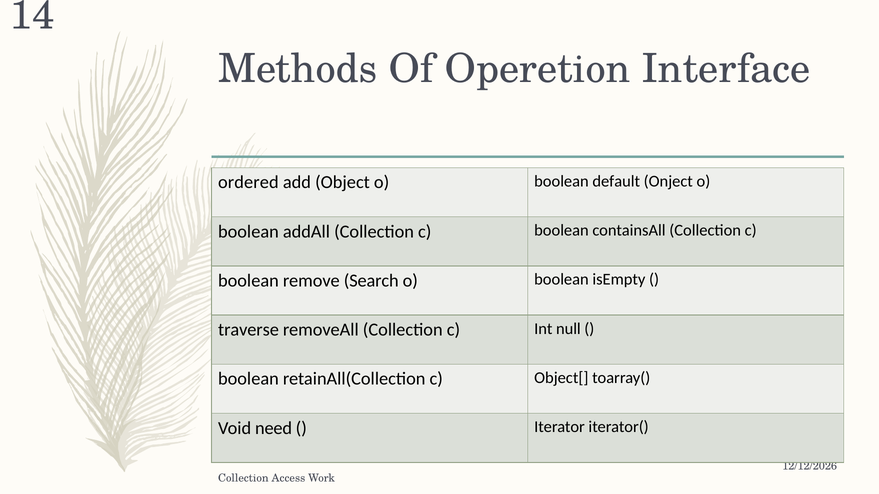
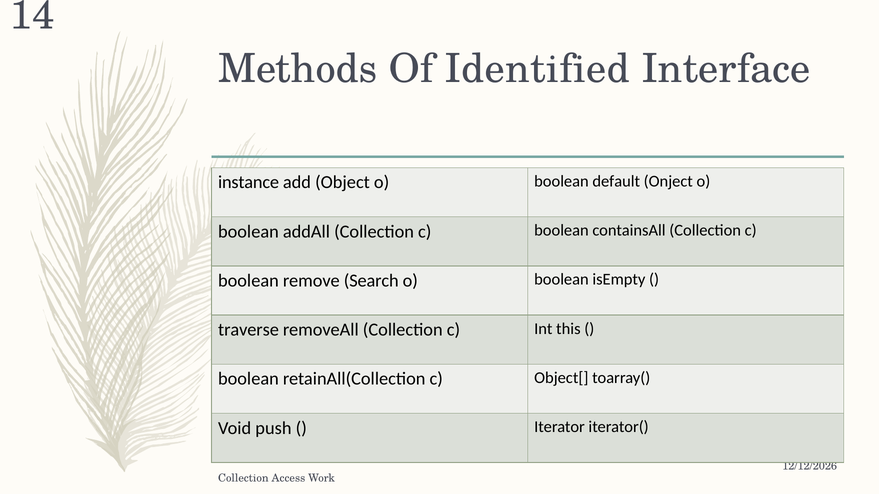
Operetion: Operetion -> Identified
ordered: ordered -> instance
null: null -> this
need: need -> push
